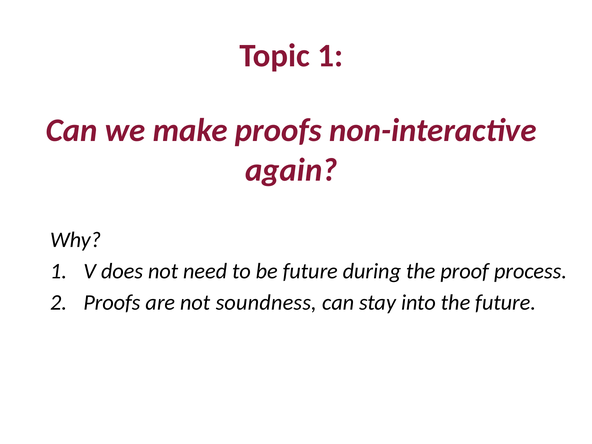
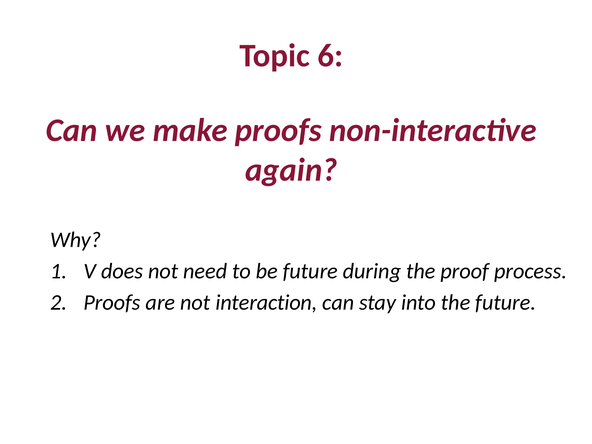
Topic 1: 1 -> 6
soundness: soundness -> interaction
